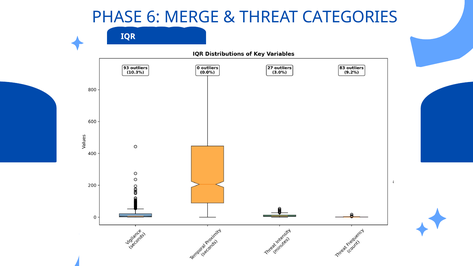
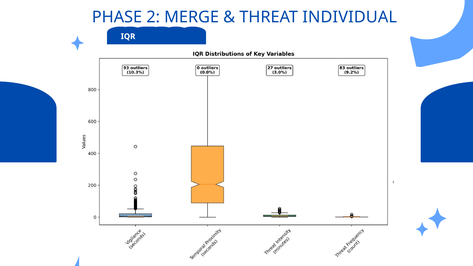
6: 6 -> 2
CATEGORIES: CATEGORIES -> INDIVIDUAL
